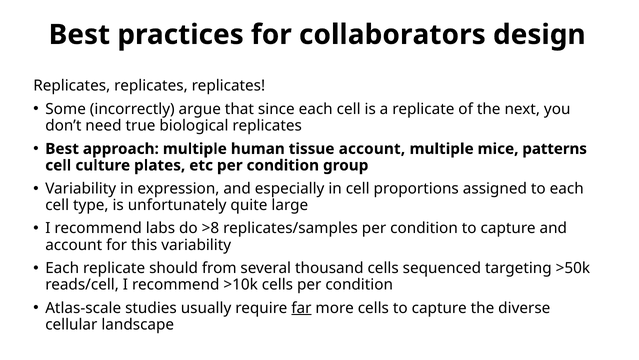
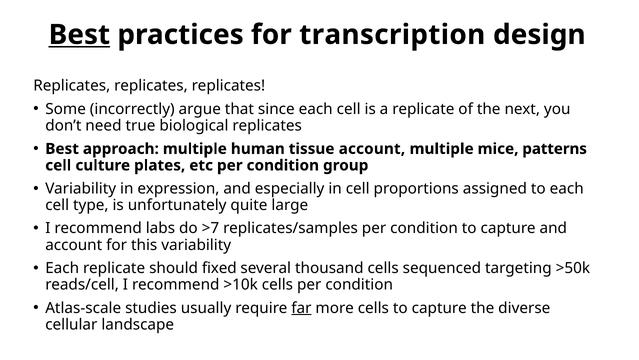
Best at (79, 35) underline: none -> present
collaborators: collaborators -> transcription
>8: >8 -> >7
from: from -> fixed
